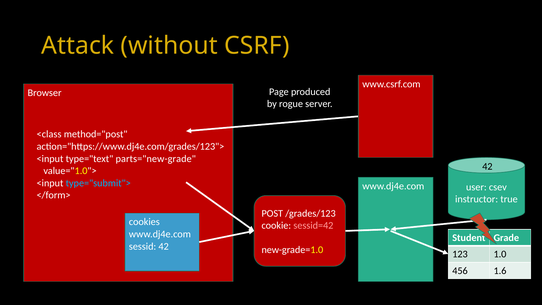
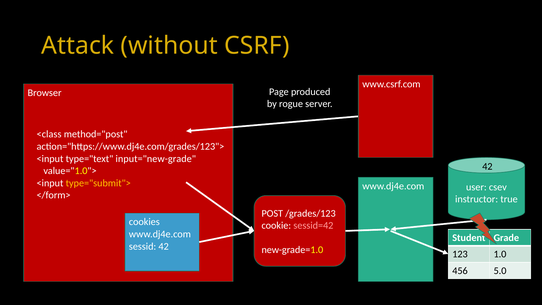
parts="new-grade: parts="new-grade -> input="new-grade
type="submit"> colour: light blue -> yellow
1.6: 1.6 -> 5.0
